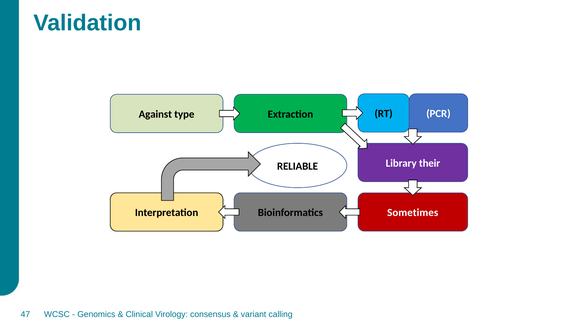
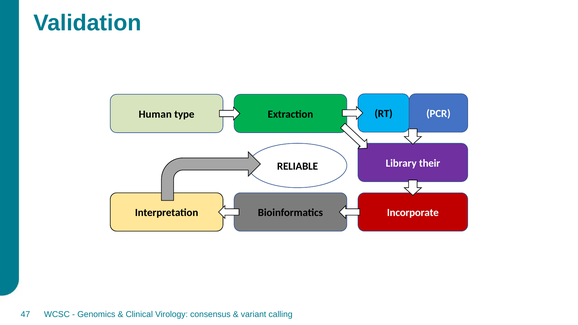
Against: Against -> Human
Sometimes: Sometimes -> Incorporate
